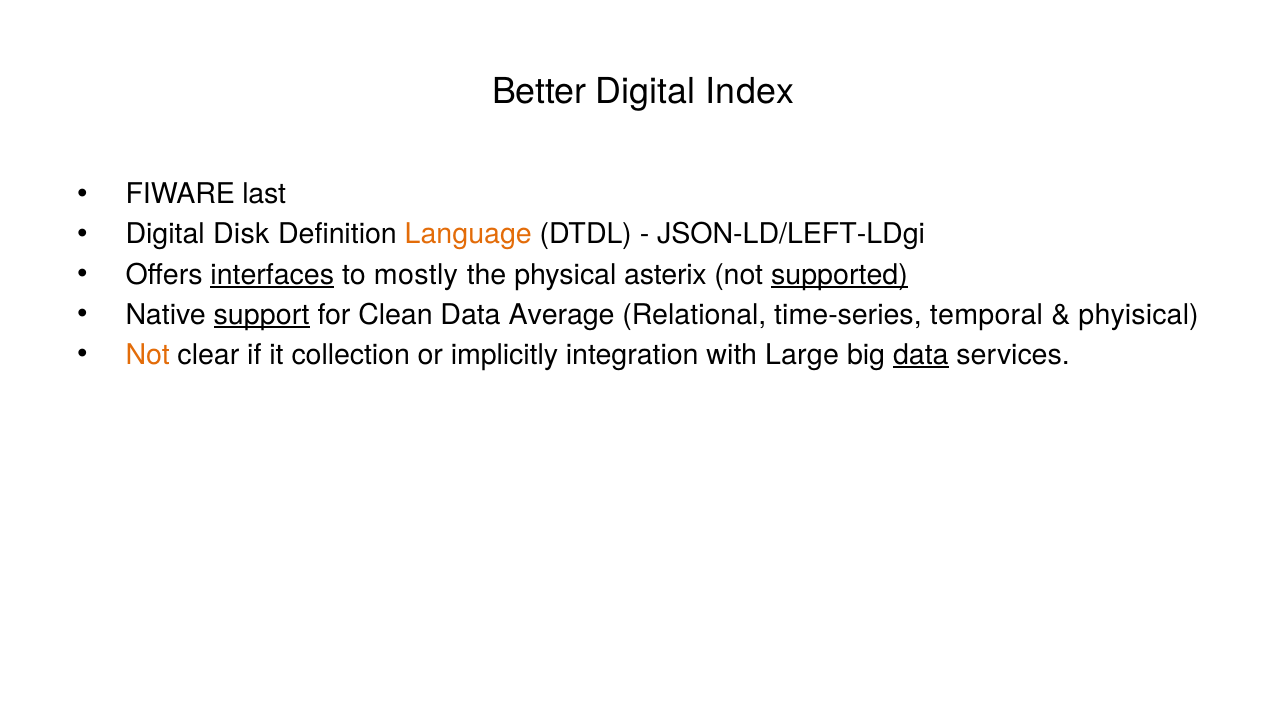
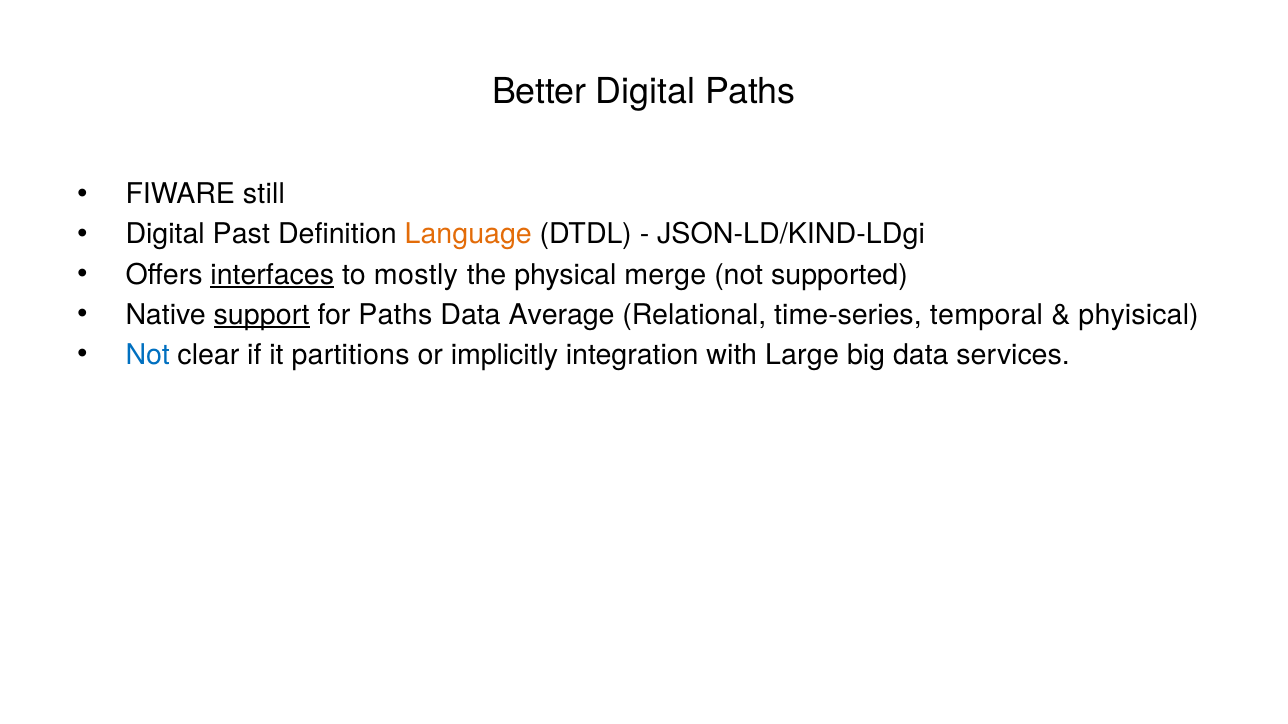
Digital Index: Index -> Paths
last: last -> still
Disk: Disk -> Past
JSON-LD/LEFT-LDgi: JSON-LD/LEFT-LDgi -> JSON-LD/KIND-LDgi
asterix: asterix -> merge
supported underline: present -> none
for Clean: Clean -> Paths
Not at (148, 355) colour: orange -> blue
collection: collection -> partitions
data at (921, 355) underline: present -> none
